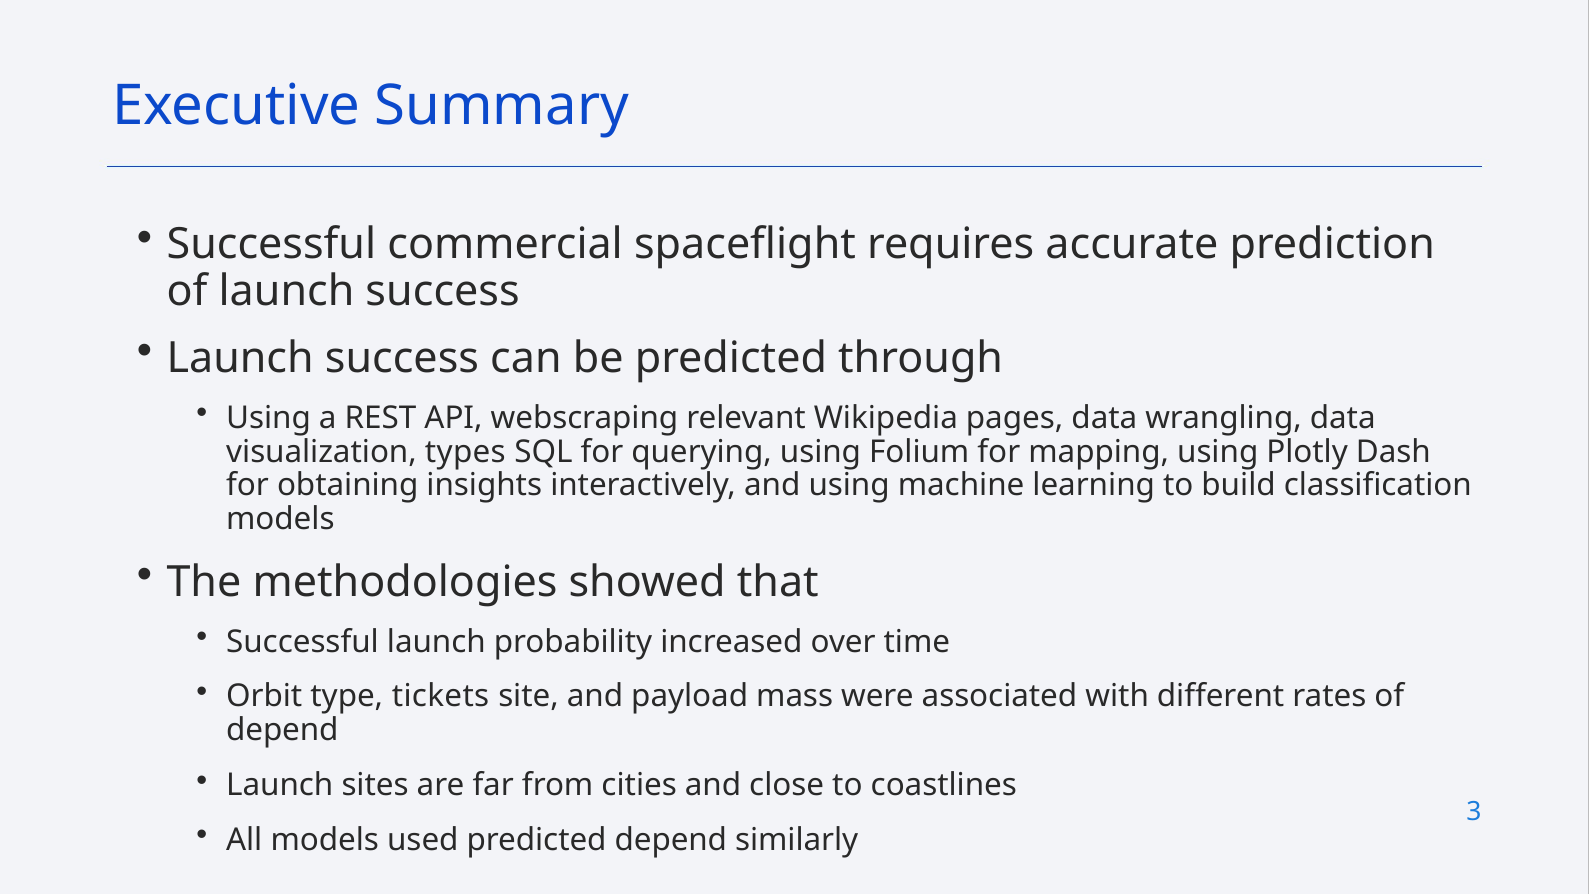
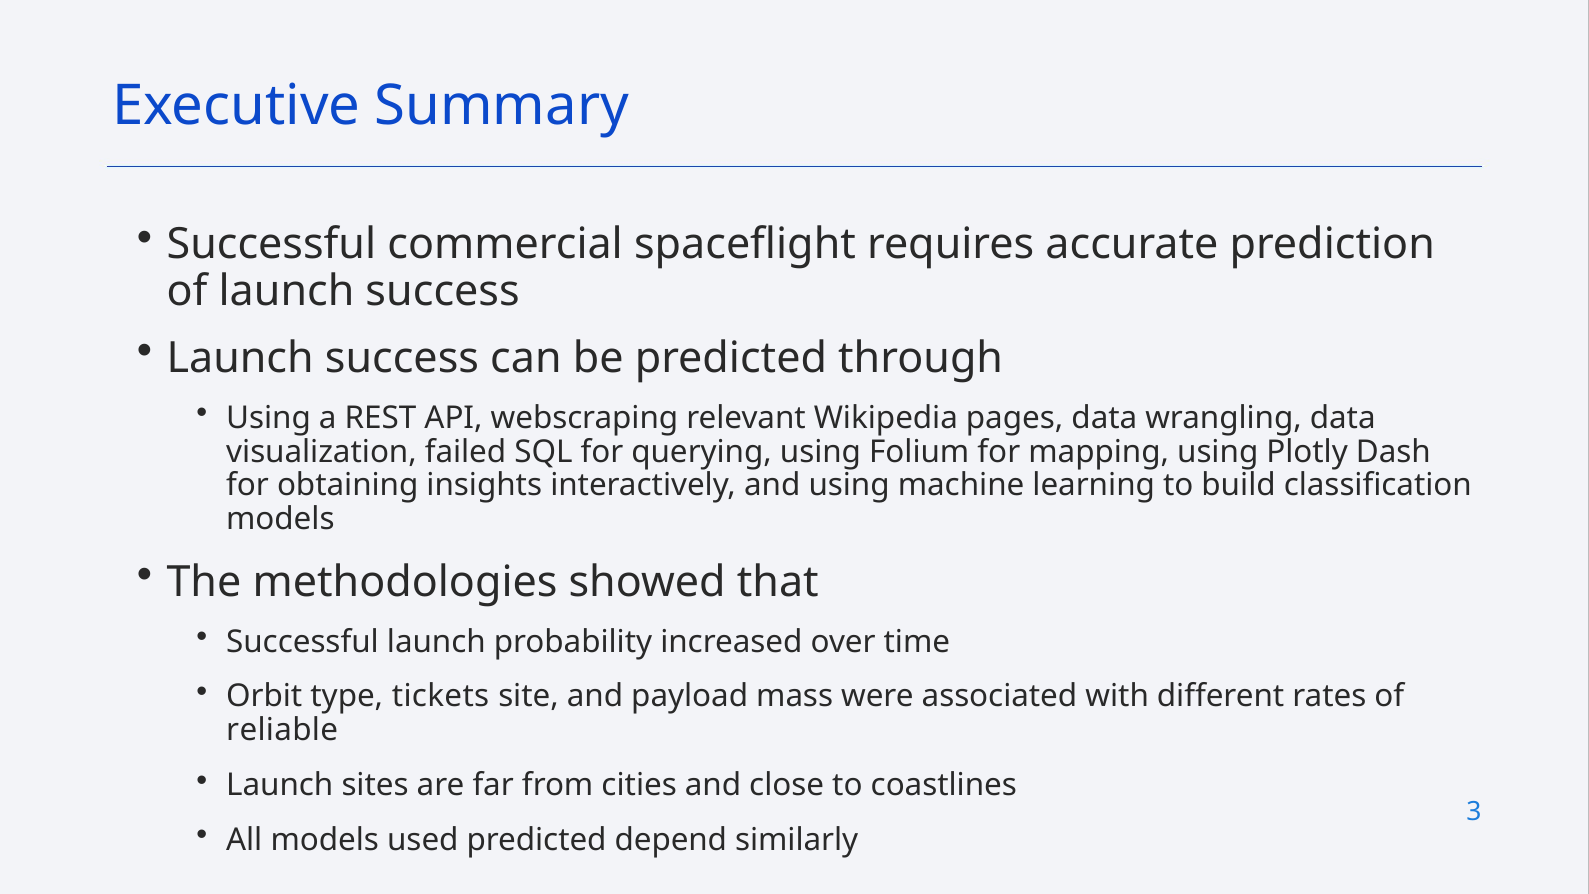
types: types -> failed
depend at (282, 730): depend -> reliable
